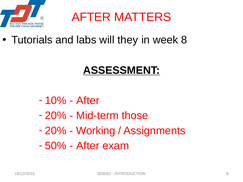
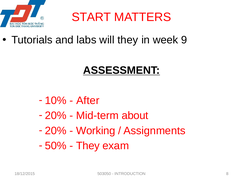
AFTER at (91, 17): AFTER -> START
week 8: 8 -> 9
those: those -> about
After at (88, 146): After -> They
